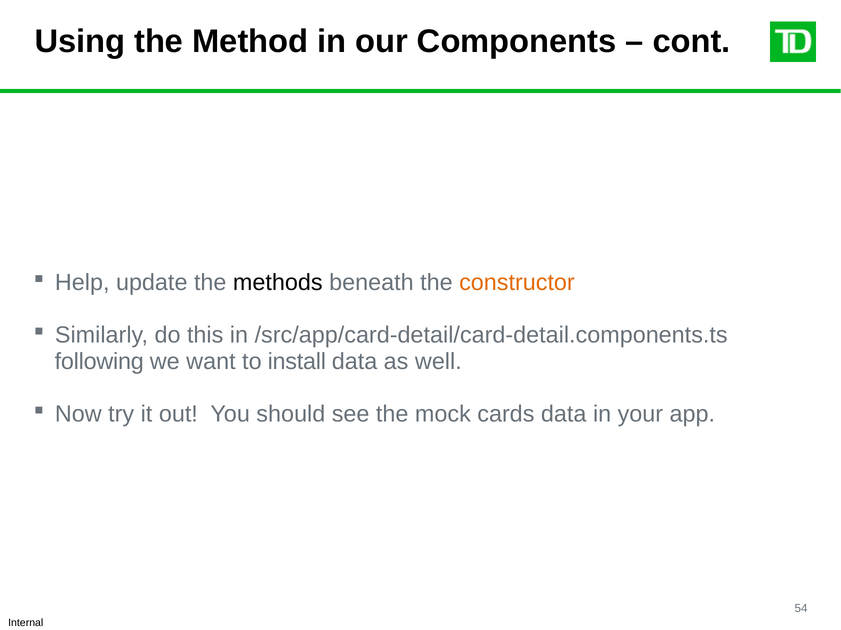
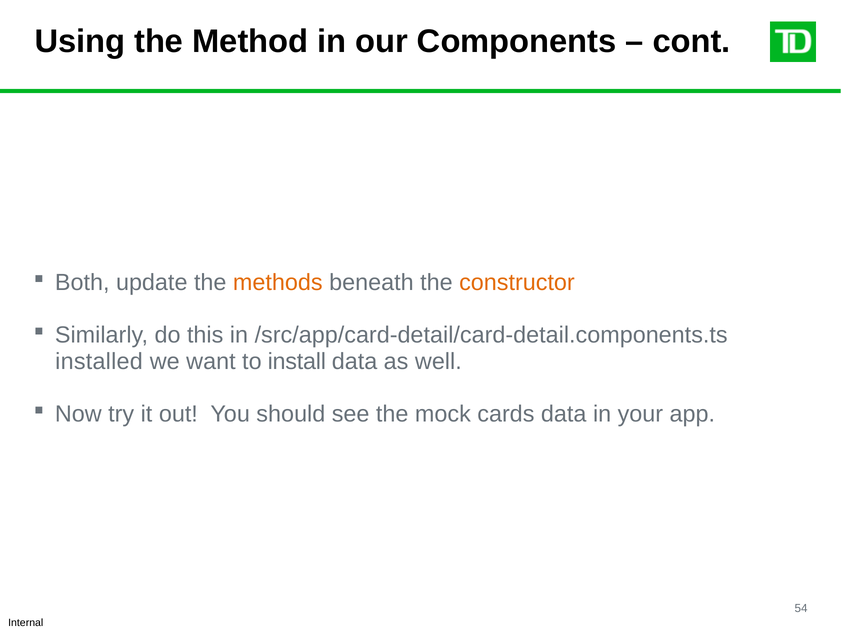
Help: Help -> Both
methods colour: black -> orange
following: following -> installed
